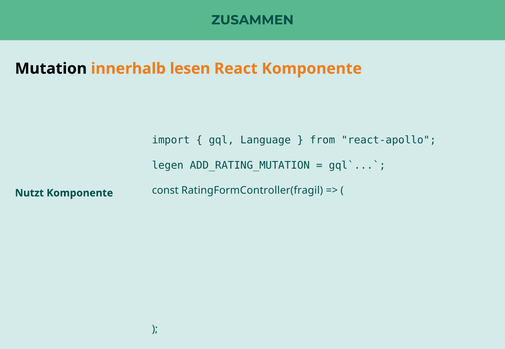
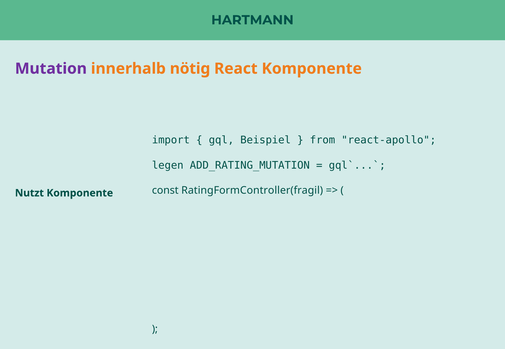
ZUSAMMEN: ZUSAMMEN -> HARTMANN
Mutation colour: black -> purple
lesen: lesen -> nötig
Language: Language -> Beispiel
